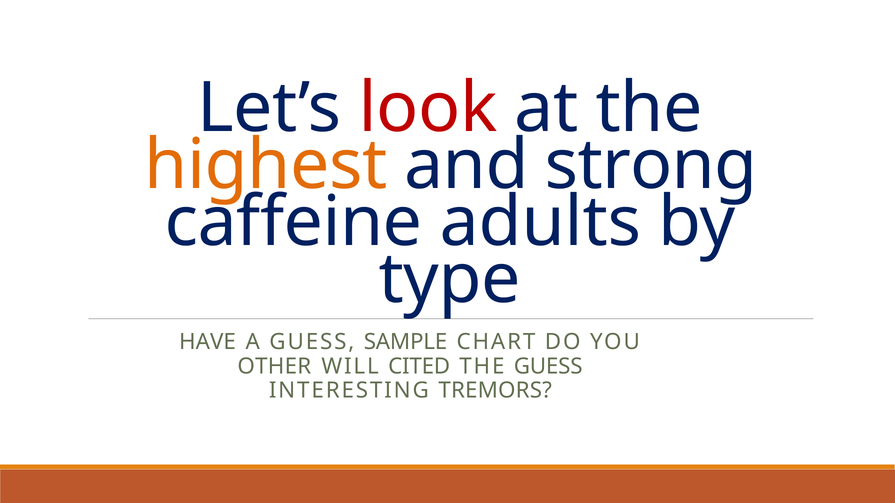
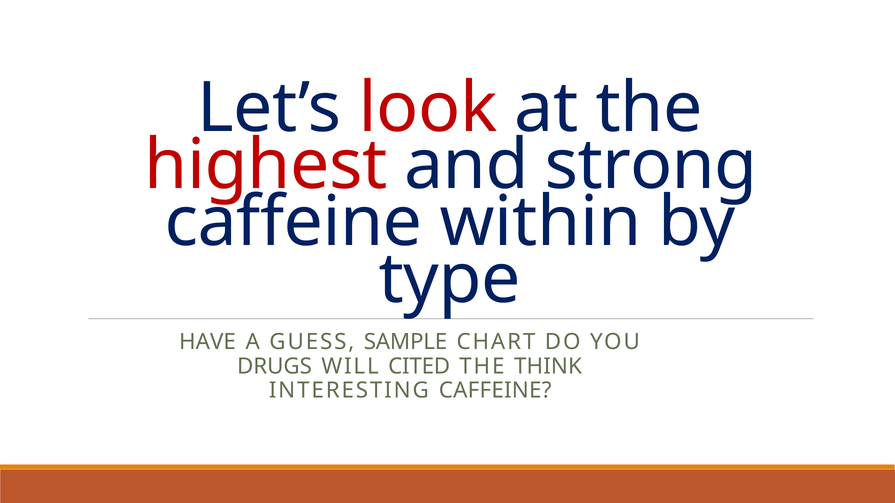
highest colour: orange -> red
adults: adults -> within
OTHER: OTHER -> DRUGS
THE GUESS: GUESS -> THINK
INTERESTING TREMORS: TREMORS -> CAFFEINE
